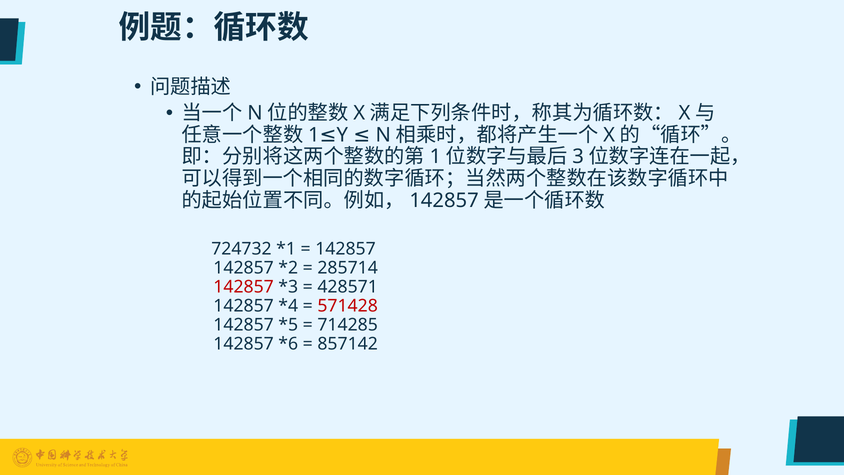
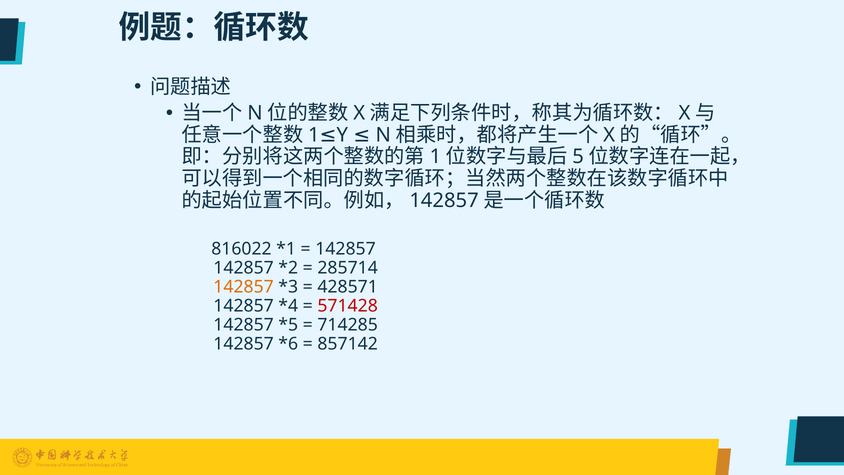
3: 3 -> 5
724732: 724732 -> 816022
142857 at (244, 287) colour: red -> orange
